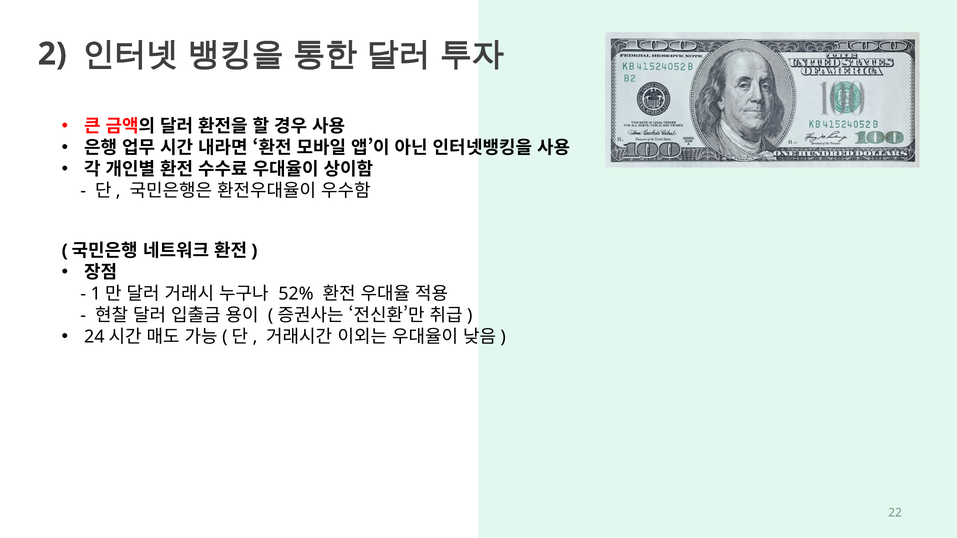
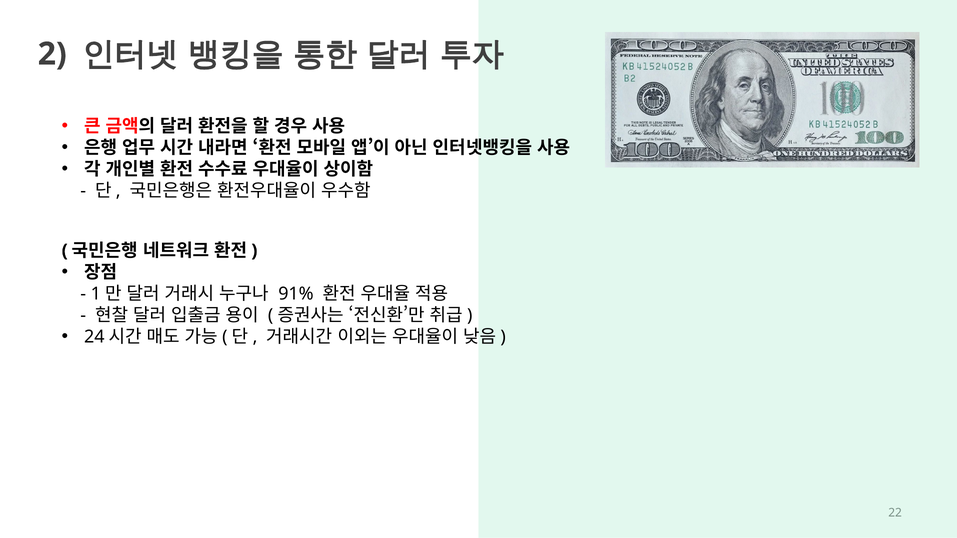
52%: 52% -> 91%
